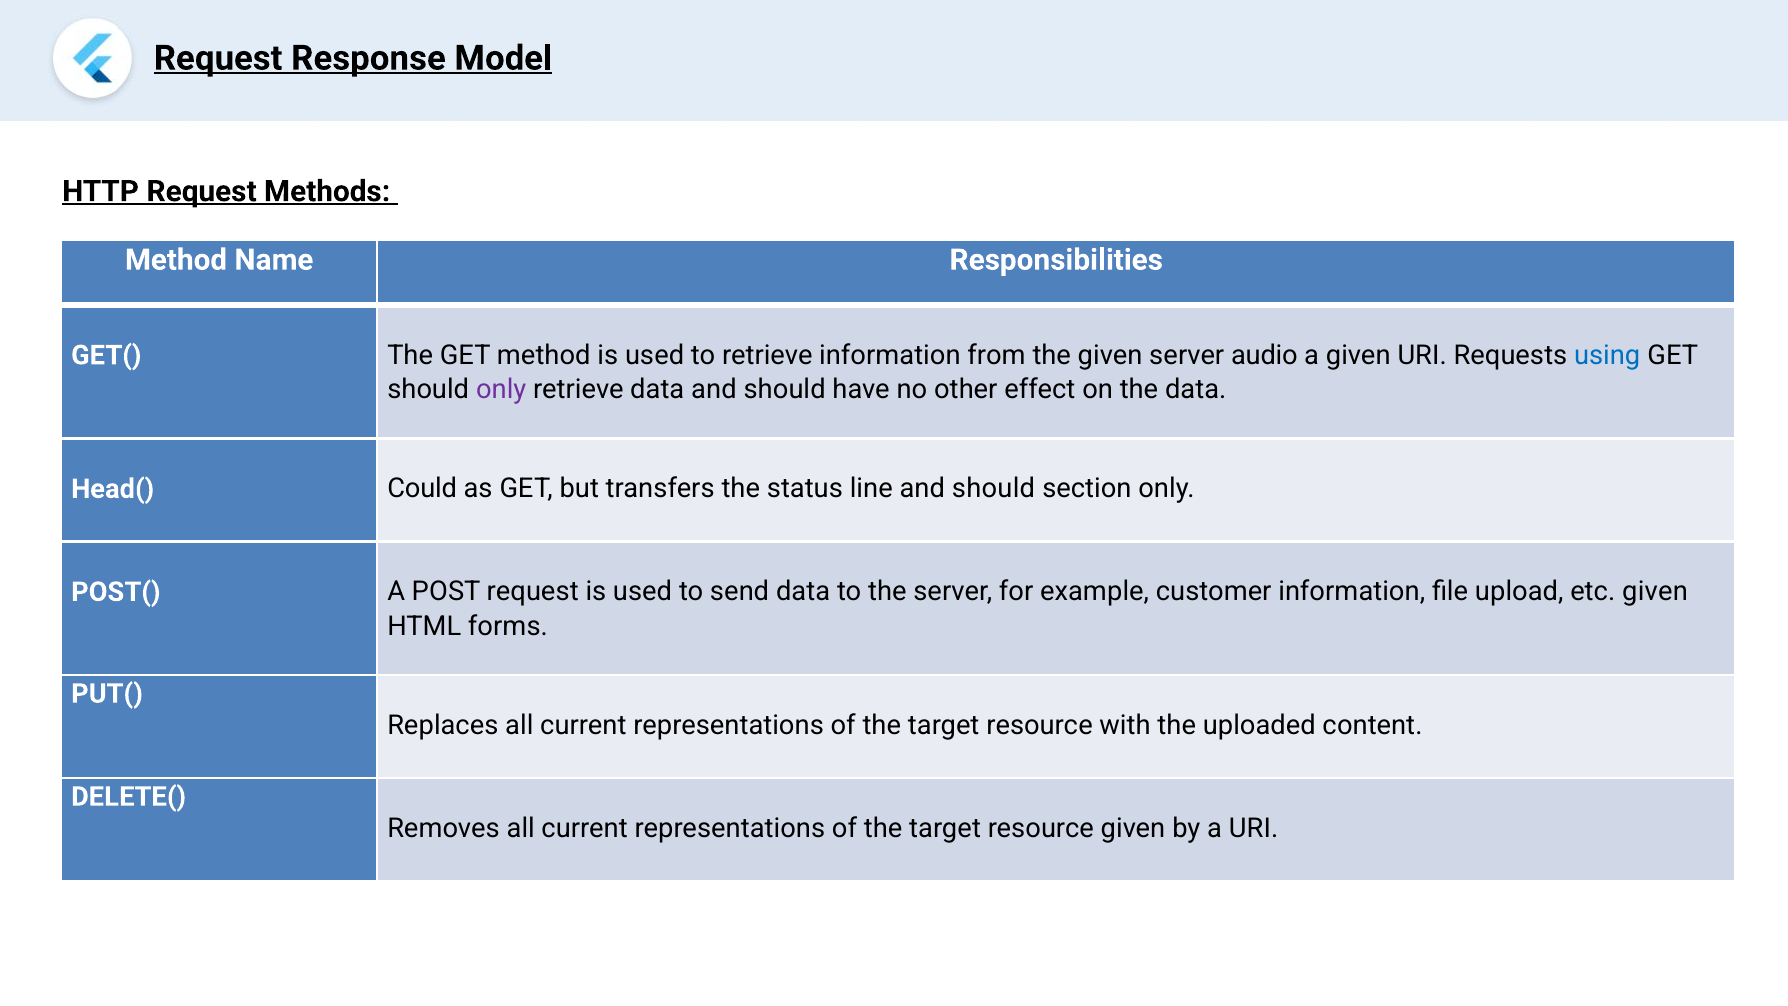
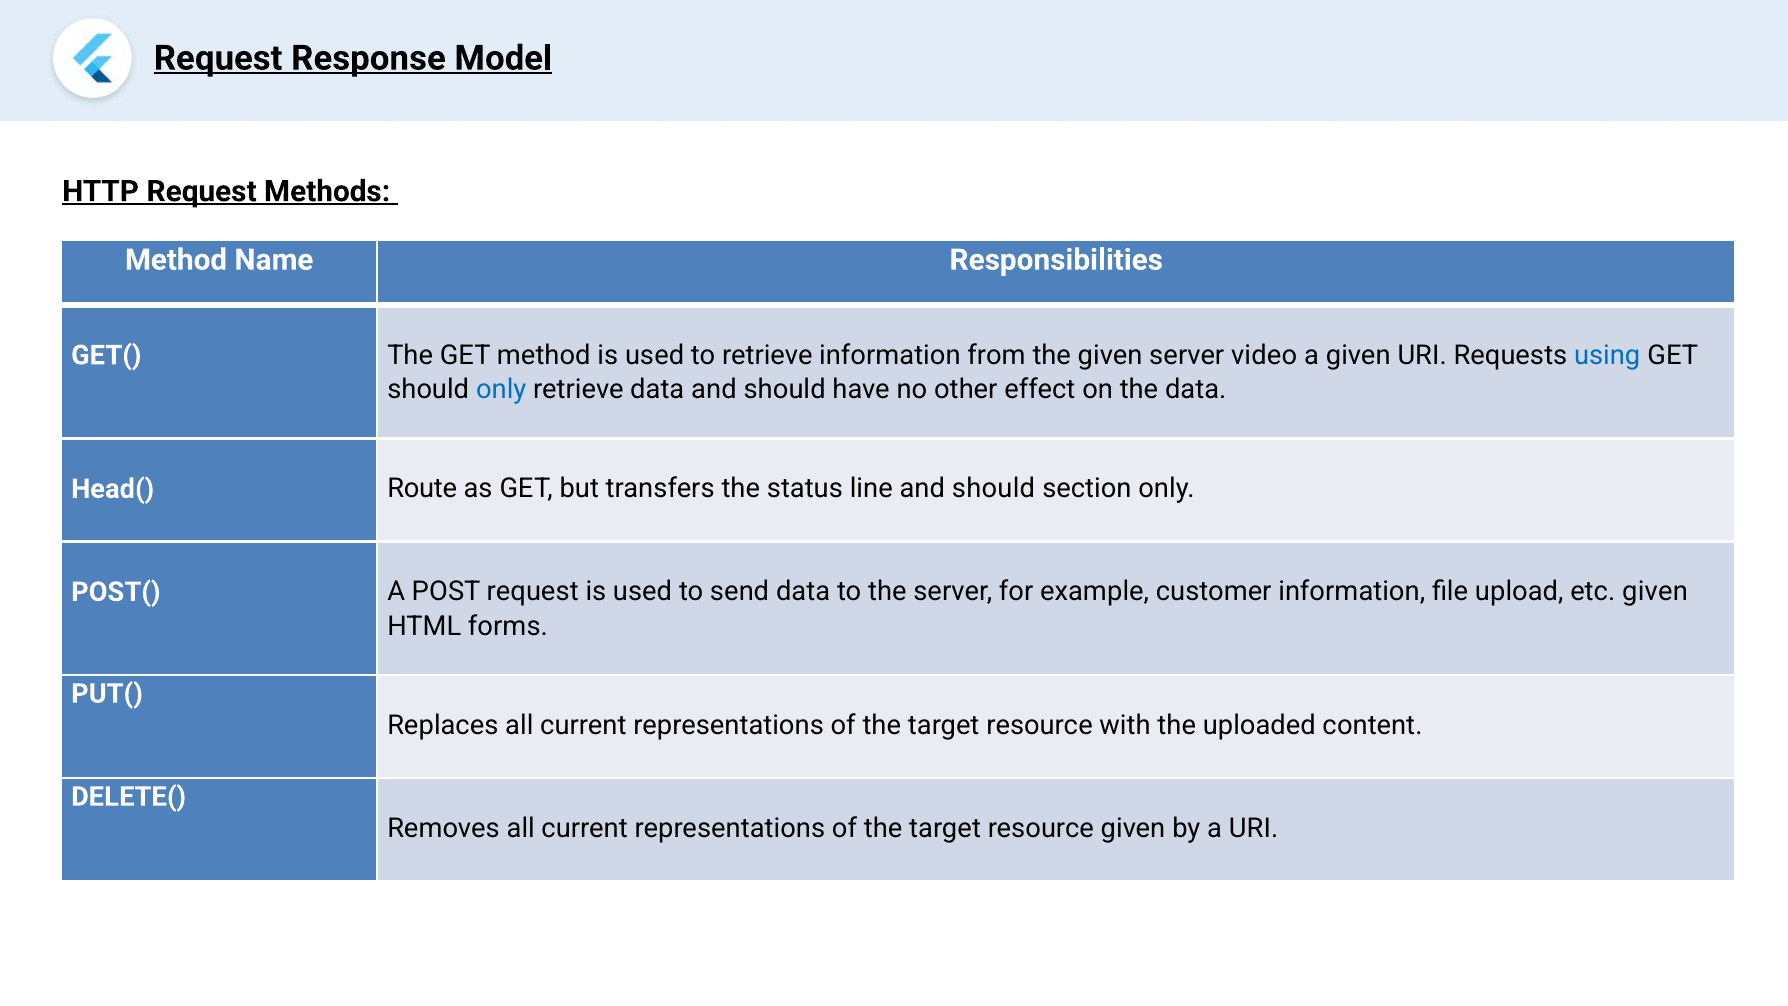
audio: audio -> video
only at (501, 389) colour: purple -> blue
Could: Could -> Route
